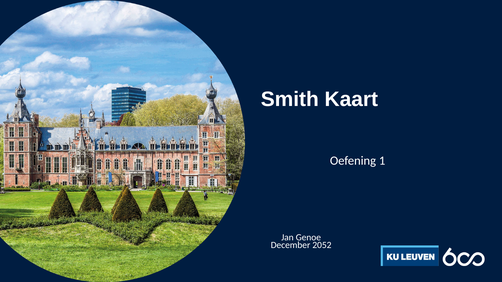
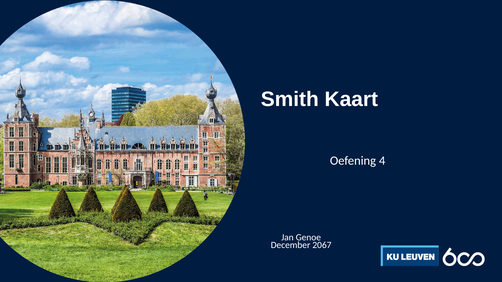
1: 1 -> 4
2052: 2052 -> 2067
